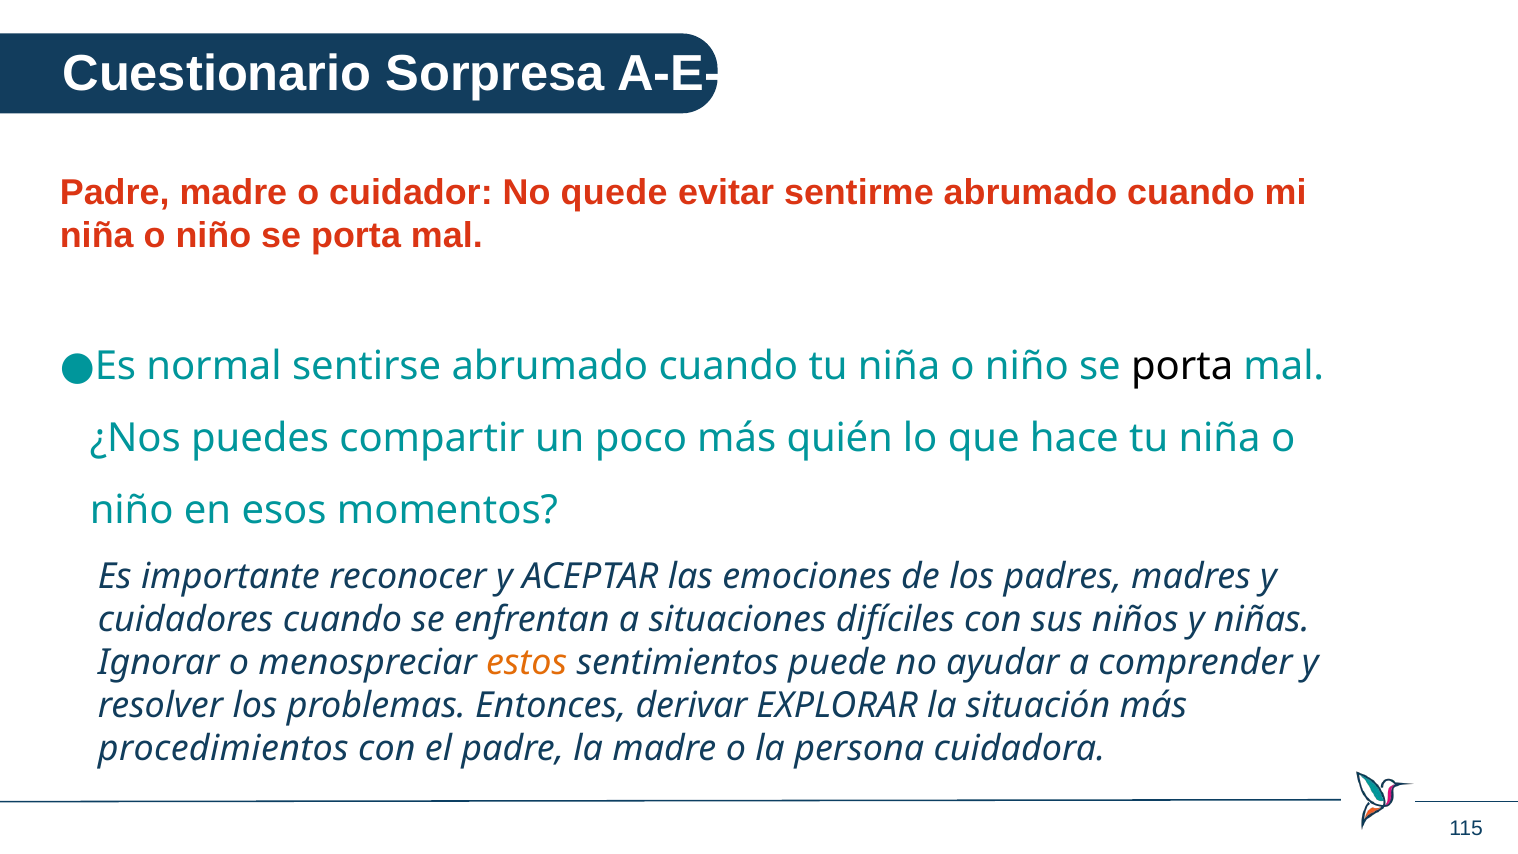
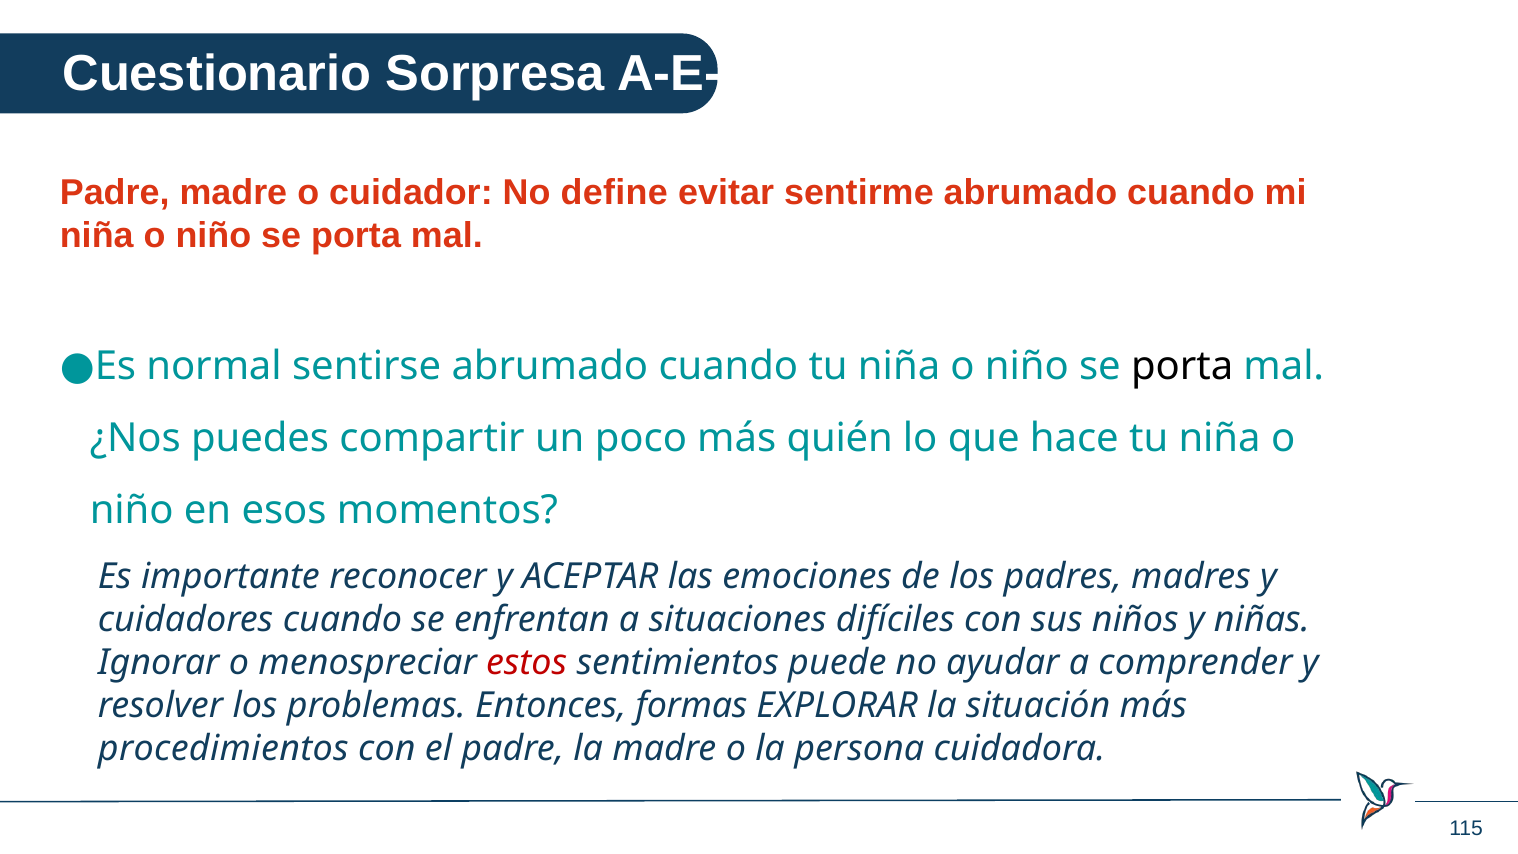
quede: quede -> define
estos colour: orange -> red
derivar: derivar -> formas
